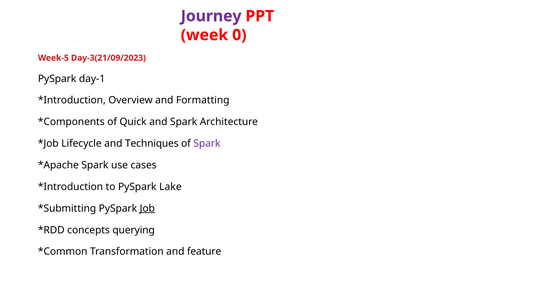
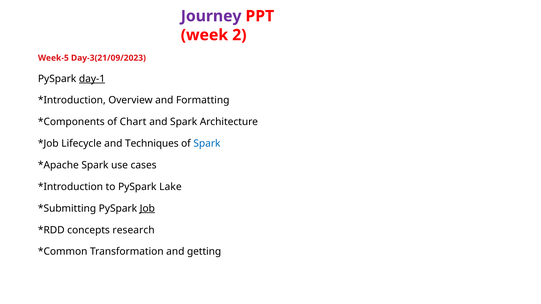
0: 0 -> 2
day-1 underline: none -> present
Quick: Quick -> Chart
Spark at (207, 144) colour: purple -> blue
querying: querying -> research
feature: feature -> getting
